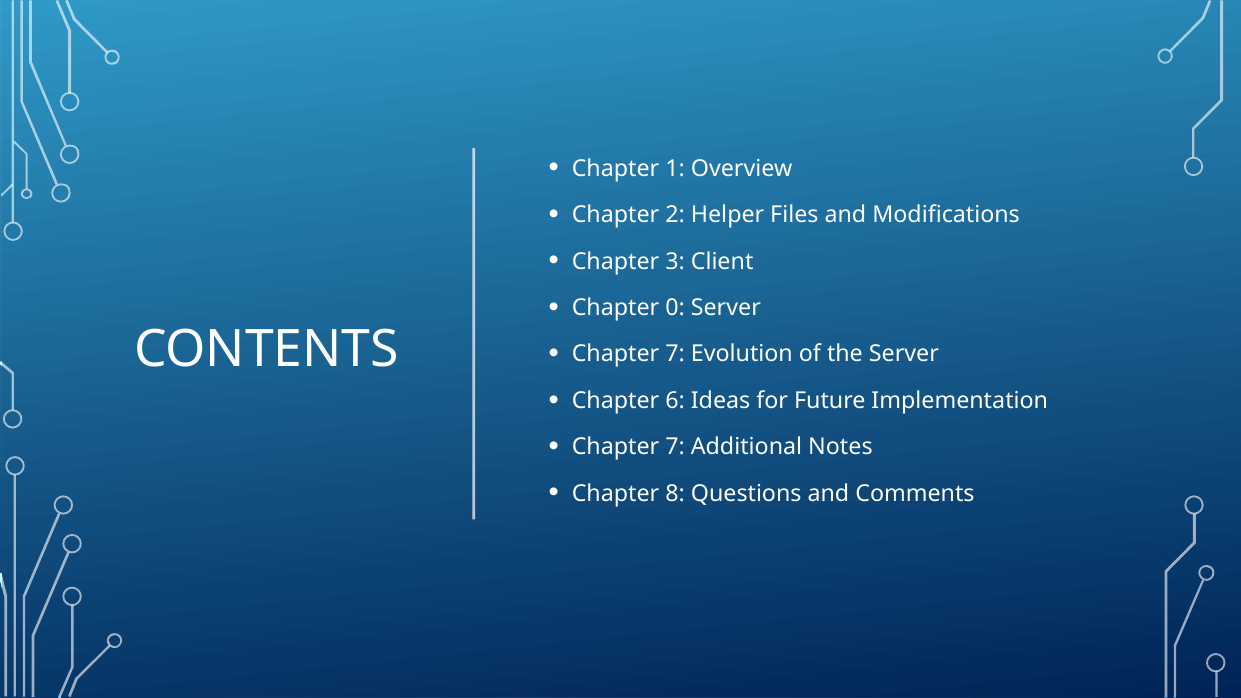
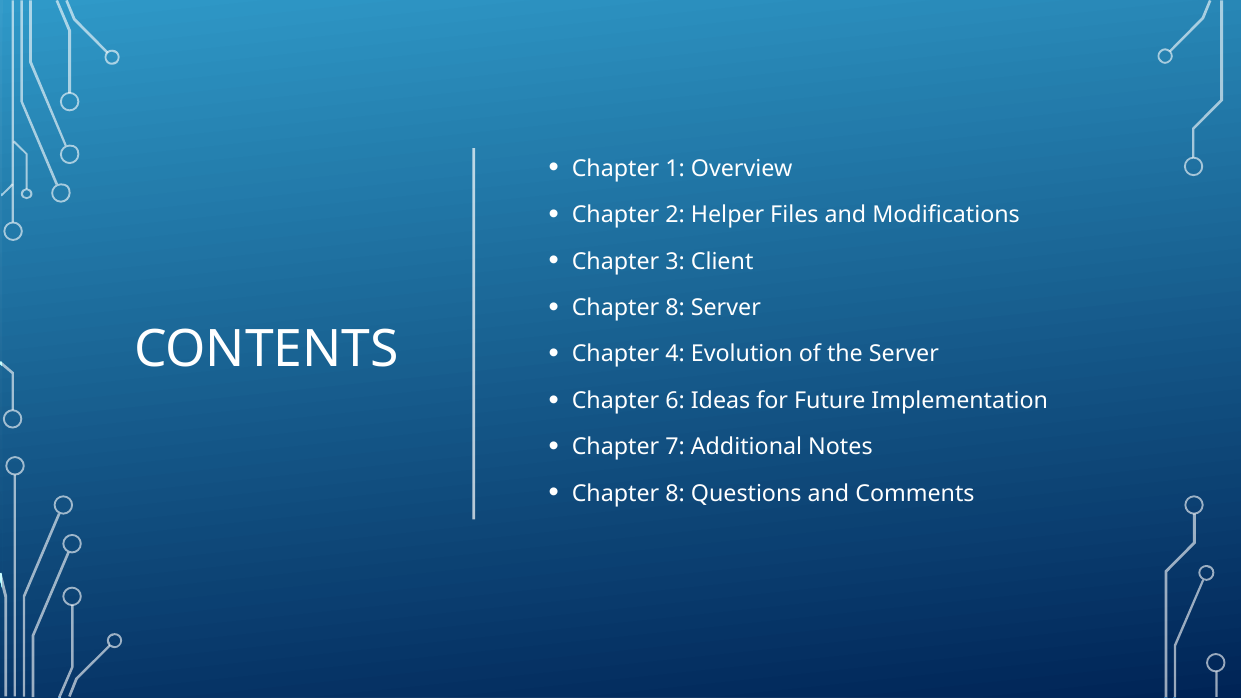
0 at (675, 308): 0 -> 8
7 at (675, 354): 7 -> 4
